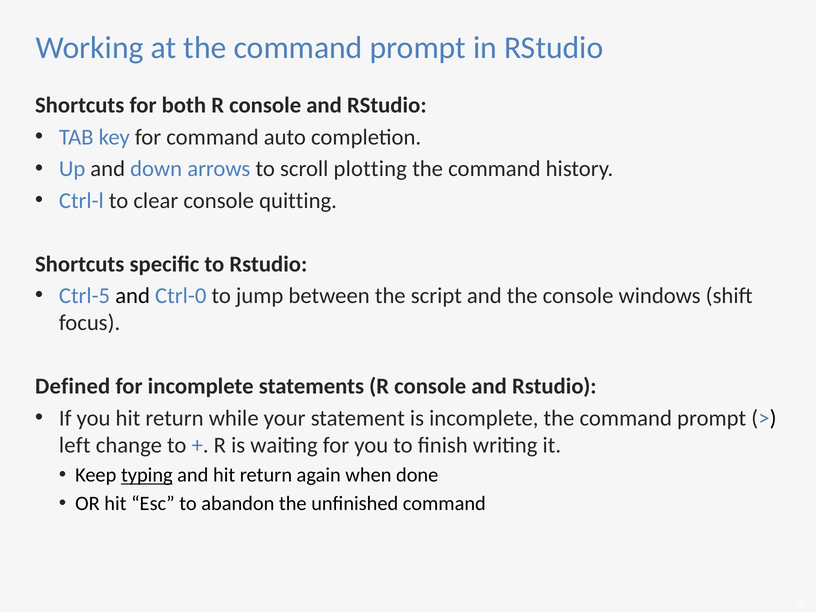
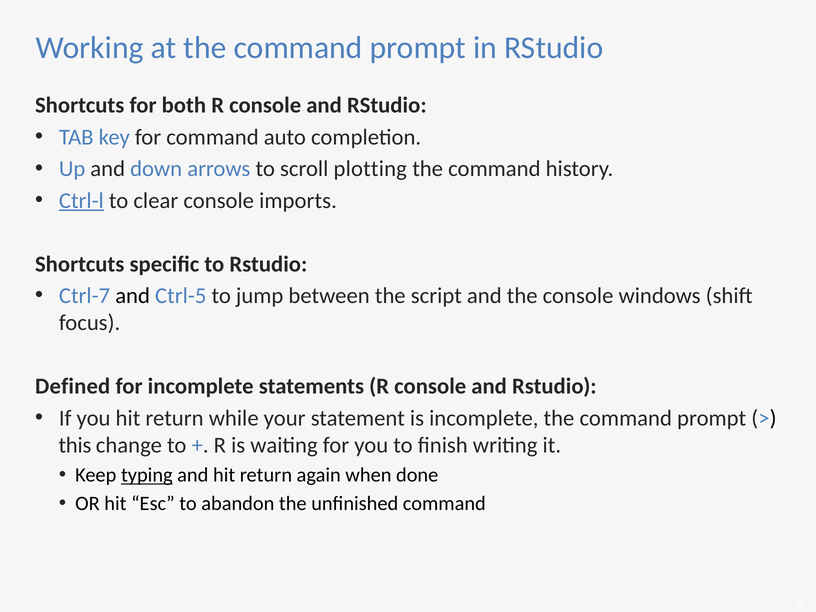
Ctrl-l underline: none -> present
quitting: quitting -> imports
Ctrl-5: Ctrl-5 -> Ctrl-7
Ctrl-0: Ctrl-0 -> Ctrl-5
left: left -> this
